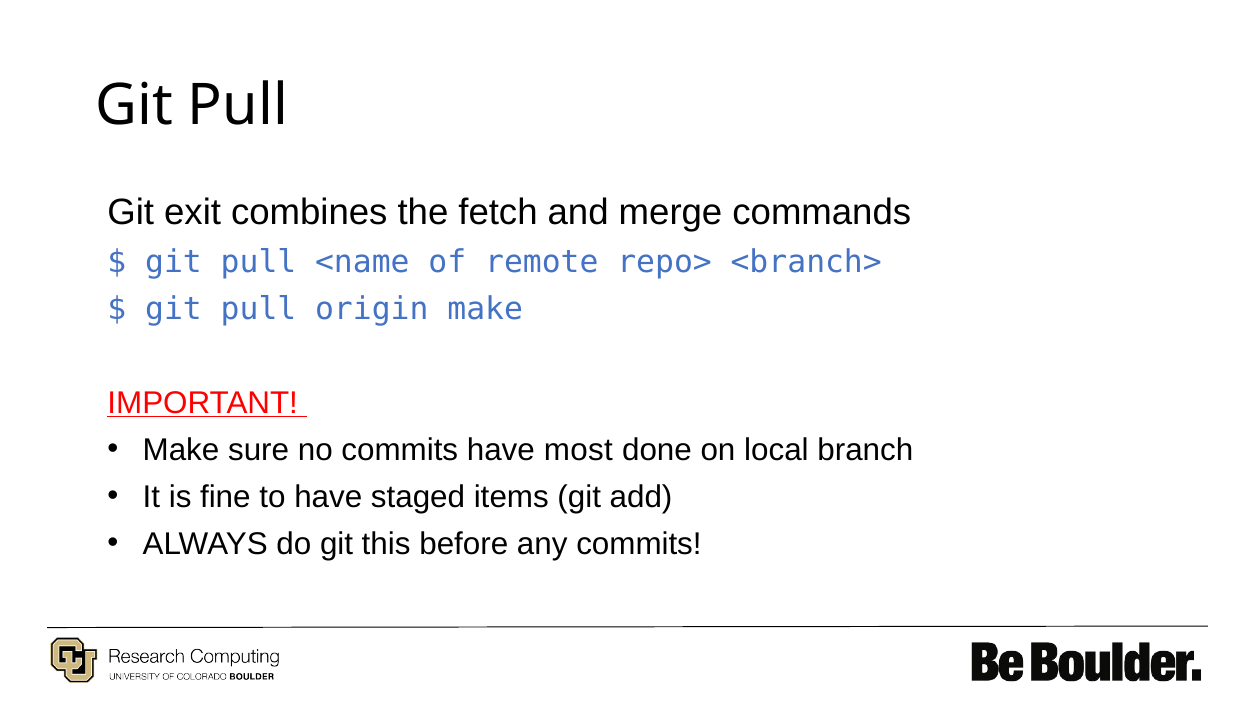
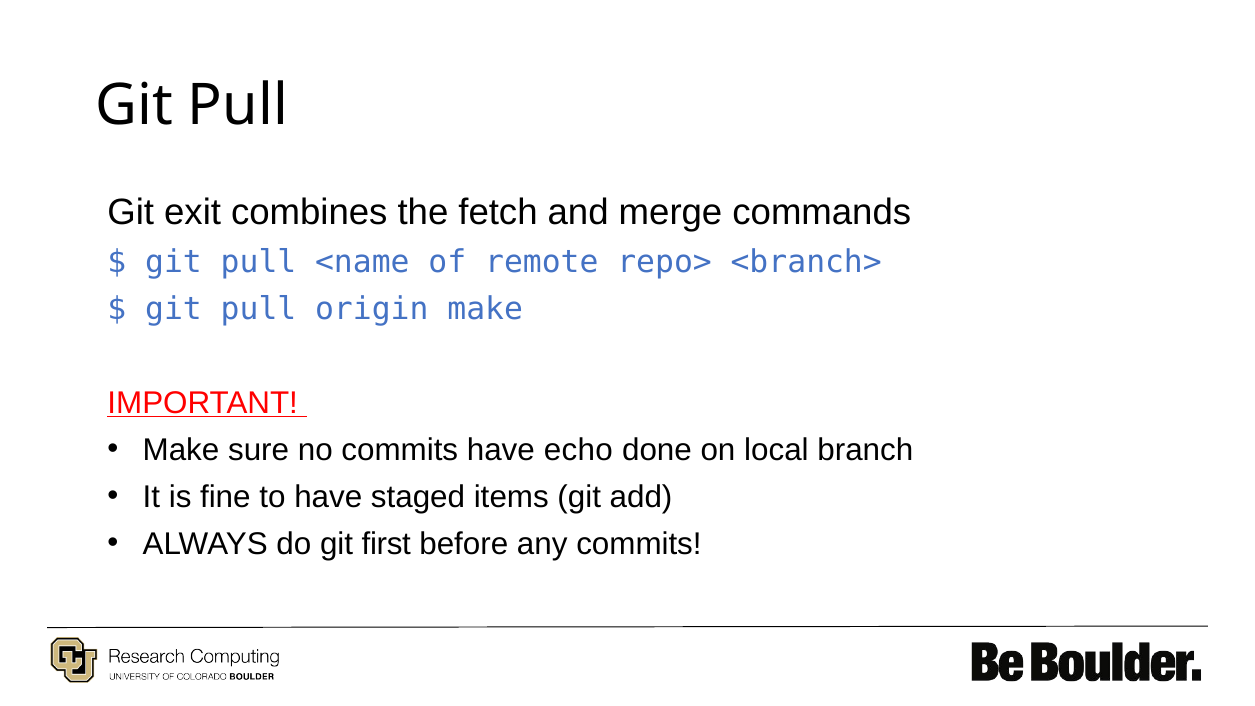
most: most -> echo
this: this -> first
